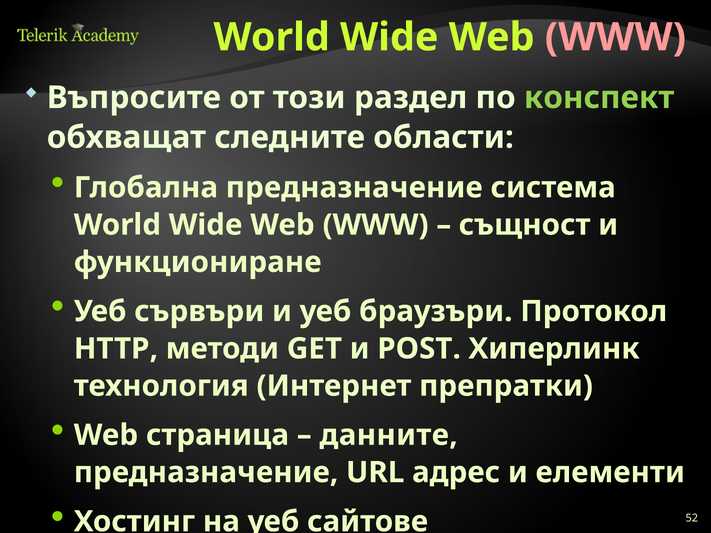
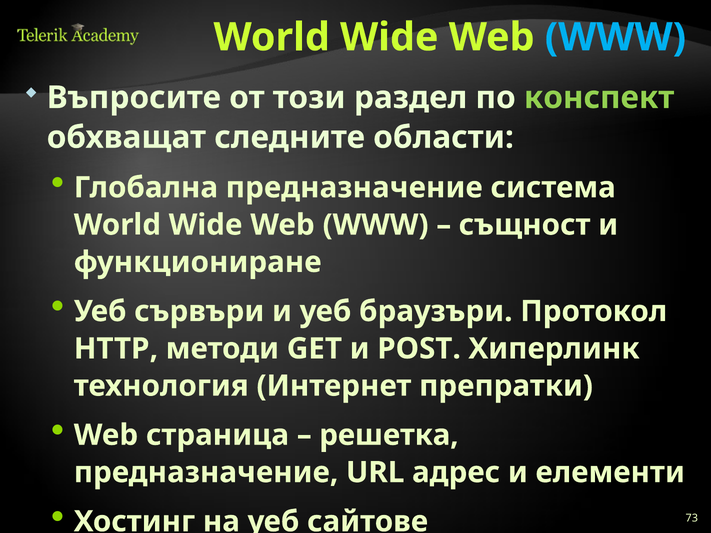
WWW at (615, 37) colour: pink -> light blue
данните: данните -> решетка
52: 52 -> 73
